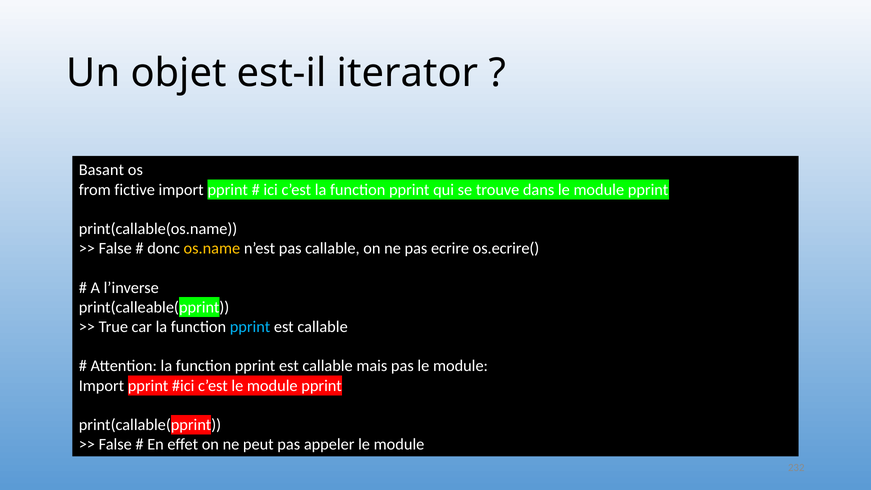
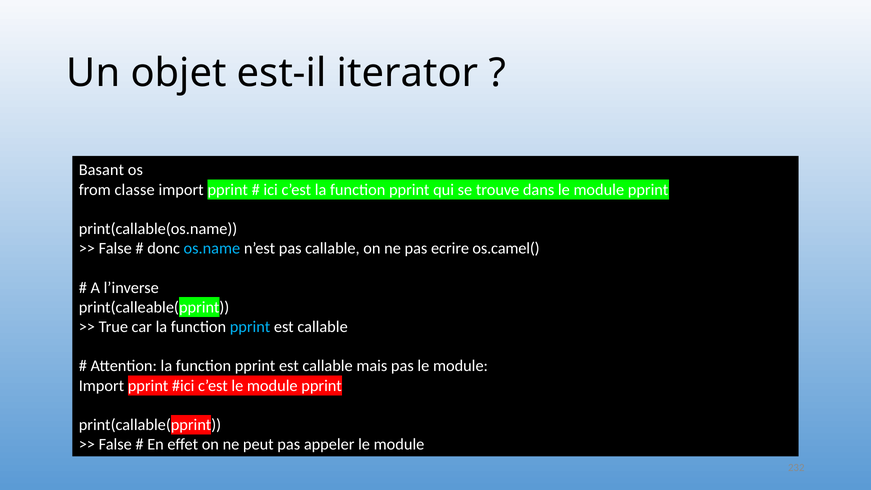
fictive: fictive -> classe
os.name colour: yellow -> light blue
os.ecrire(: os.ecrire( -> os.camel(
